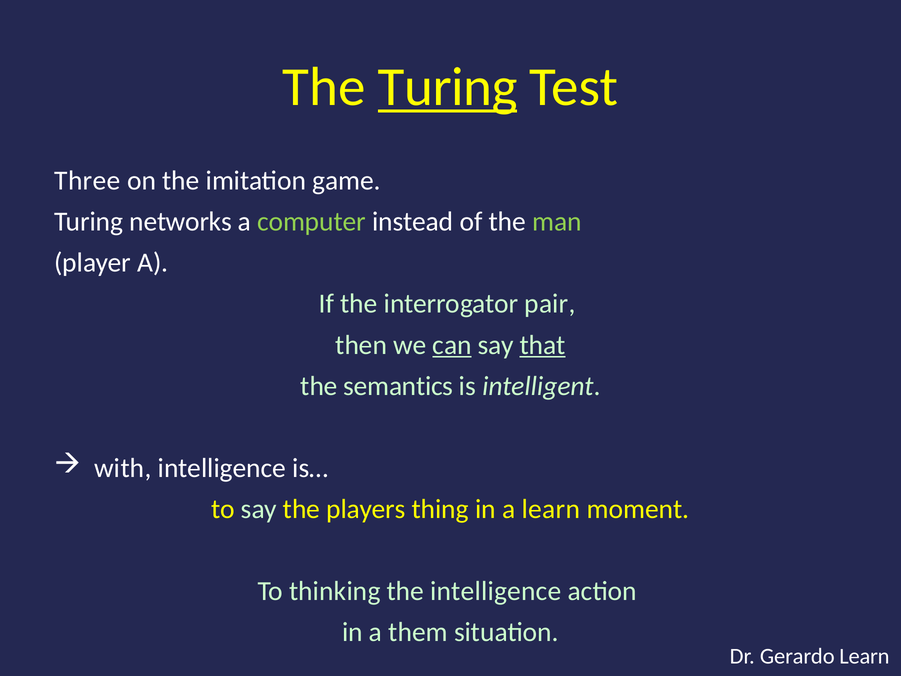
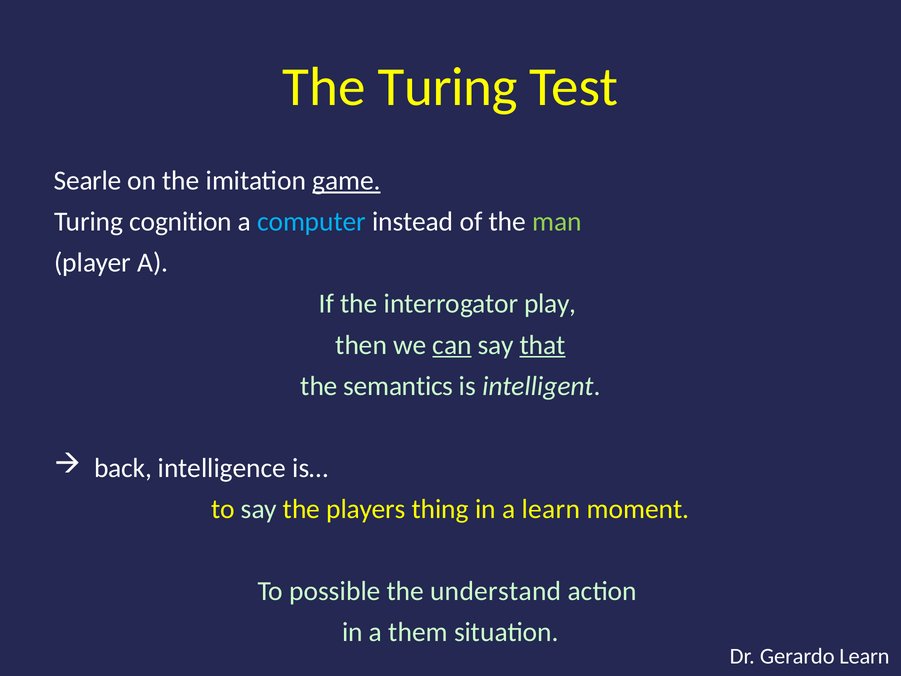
Turing at (448, 87) underline: present -> none
Three: Three -> Searle
game underline: none -> present
networks: networks -> cognition
computer colour: light green -> light blue
pair: pair -> play
with: with -> back
thinking: thinking -> possible
the intelligence: intelligence -> understand
